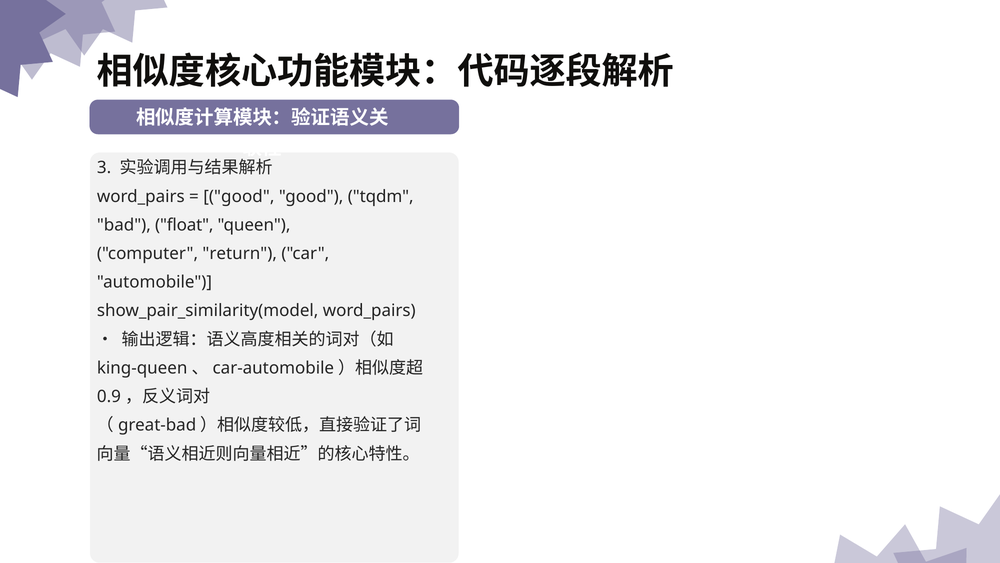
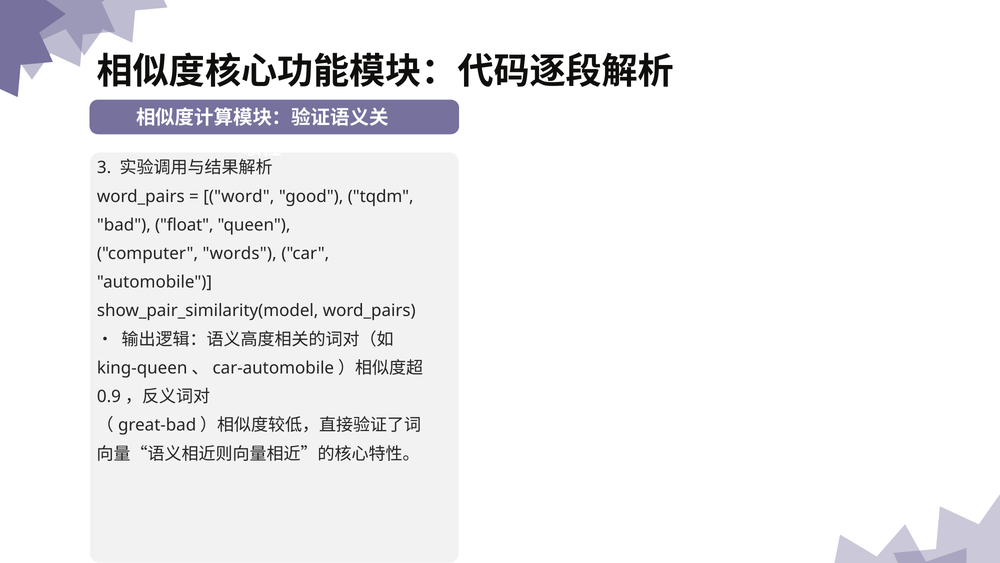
good at (239, 196): good -> word
return: return -> words
